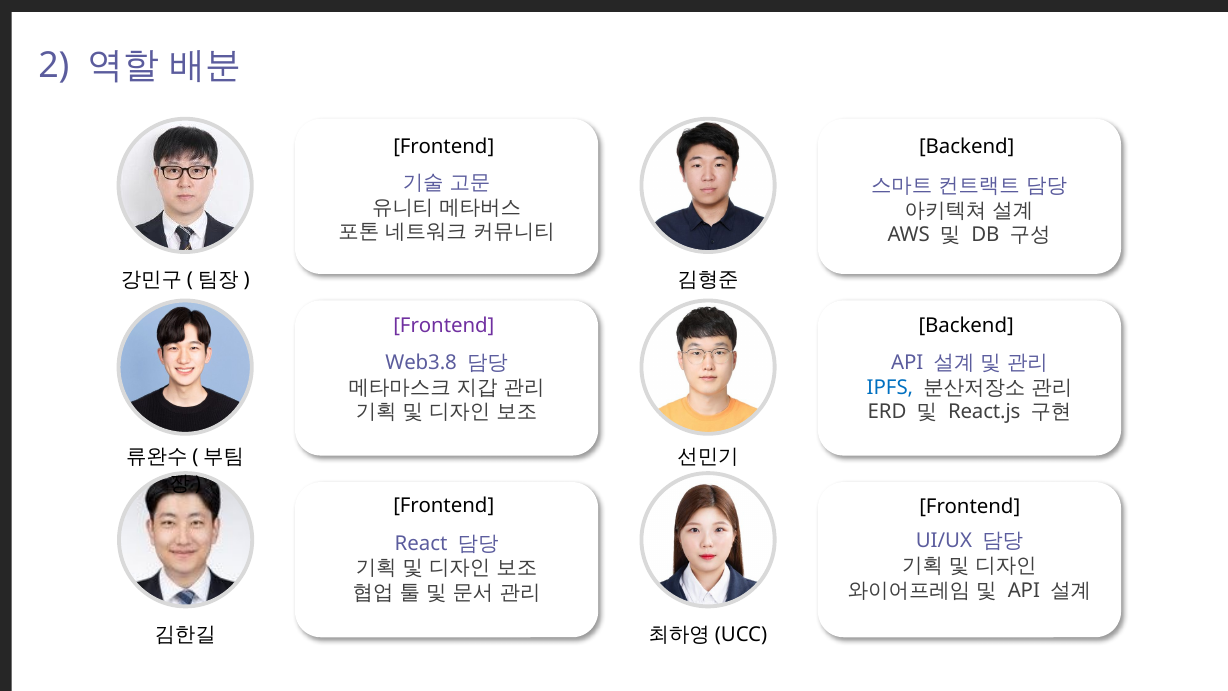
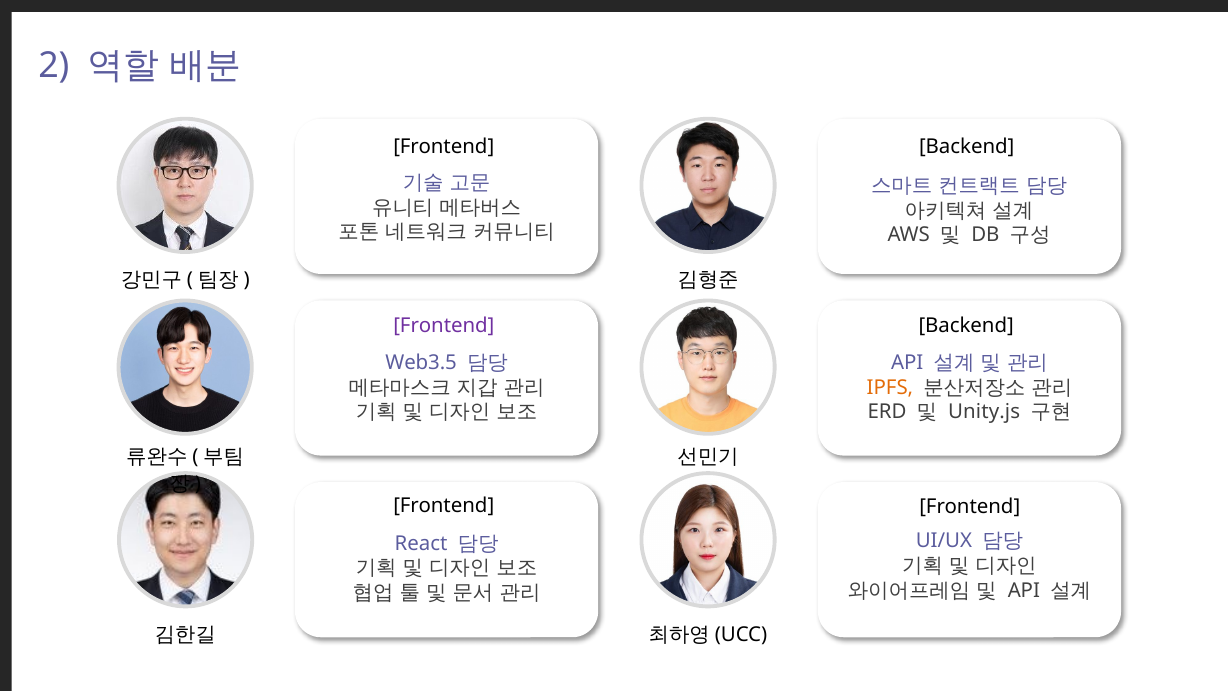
Web3.8: Web3.8 -> Web3.5
IPFS colour: blue -> orange
React.js: React.js -> Unity.js
